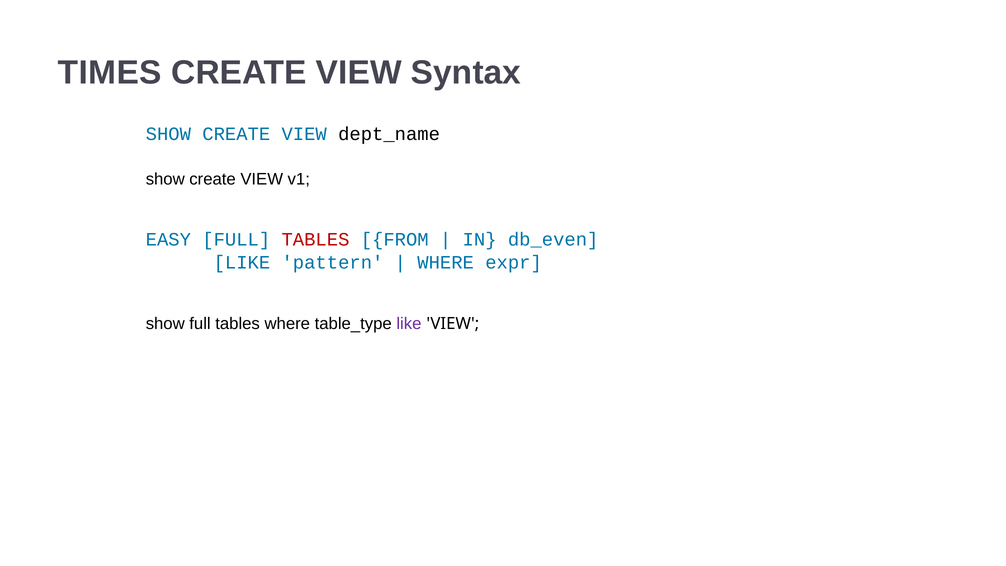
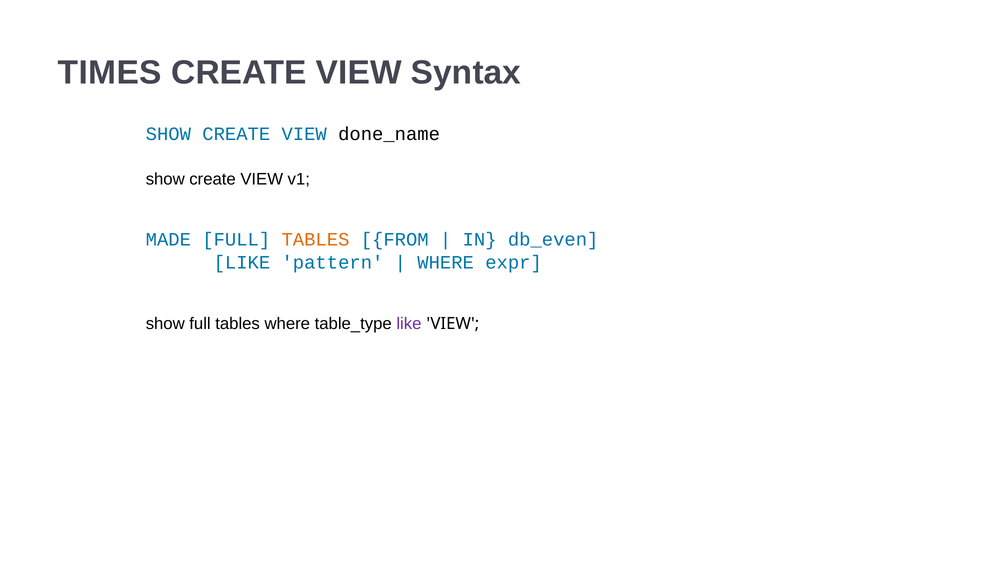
dept_name: dept_name -> done_name
EASY: EASY -> MADE
TABLES at (315, 240) colour: red -> orange
